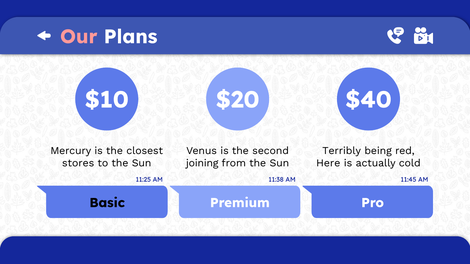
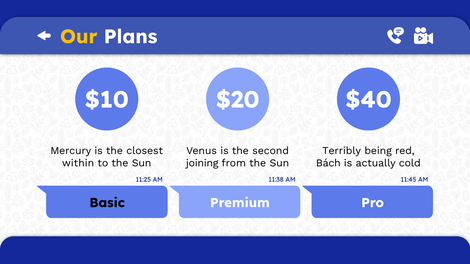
Our colour: pink -> yellow
stores: stores -> within
Here: Here -> Bách
